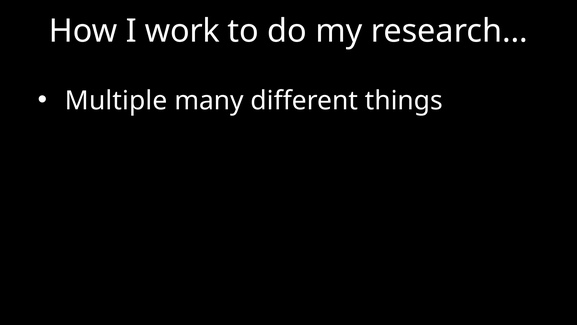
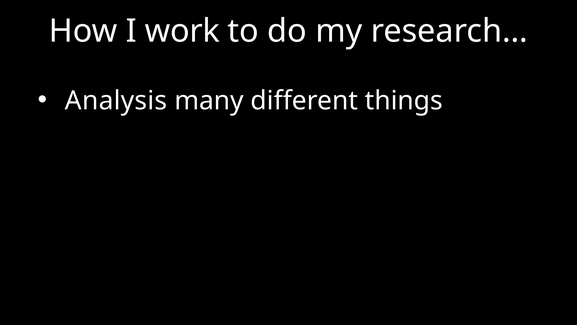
Multiple: Multiple -> Analysis
